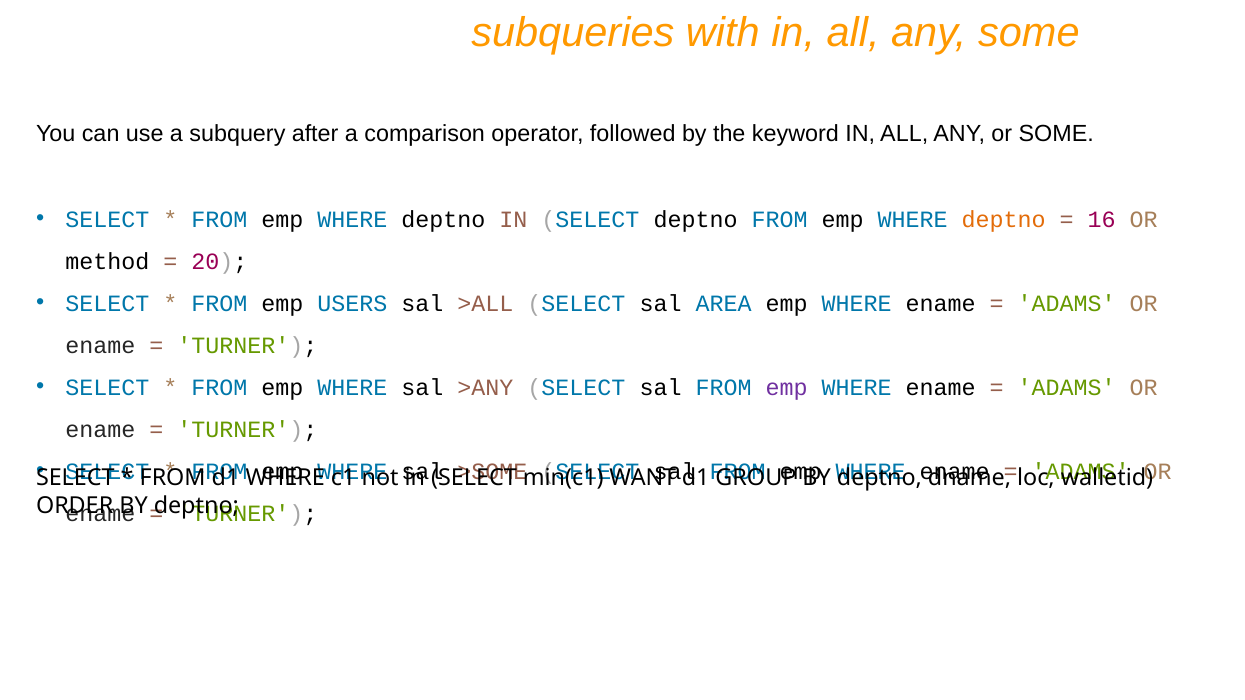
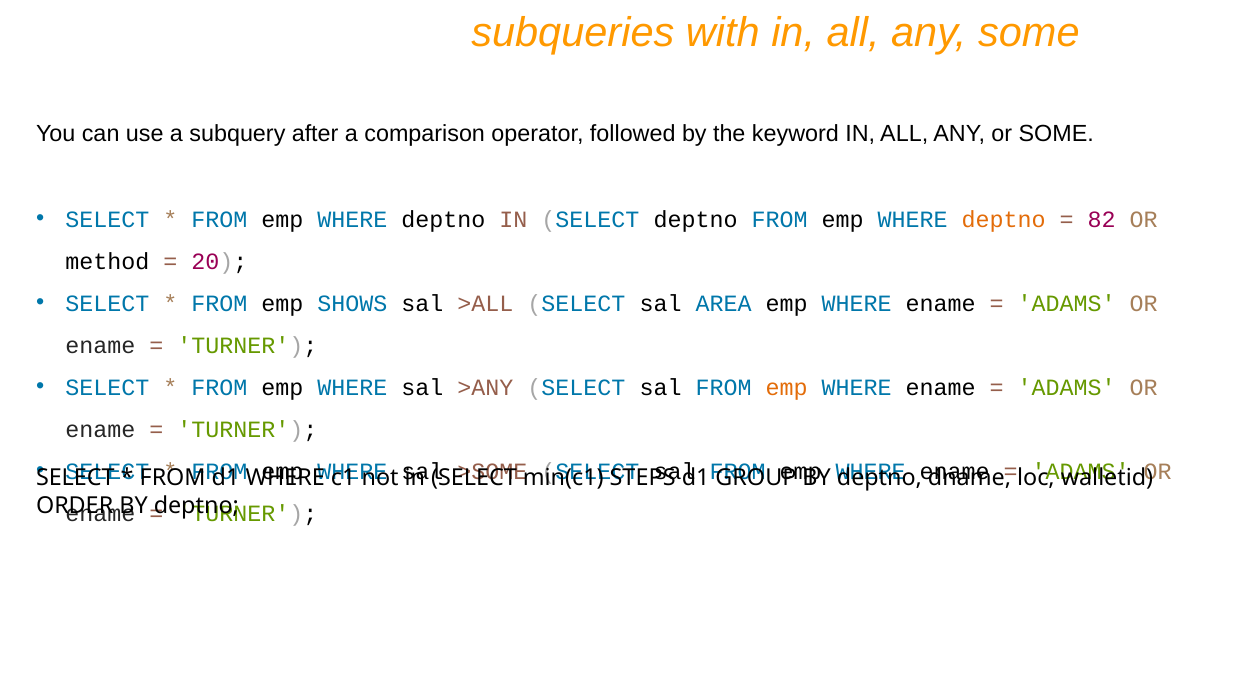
16: 16 -> 82
USERS: USERS -> SHOWS
emp at (787, 387) colour: purple -> orange
WANT: WANT -> STEPS
